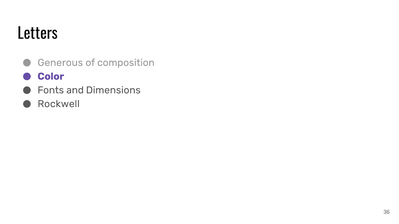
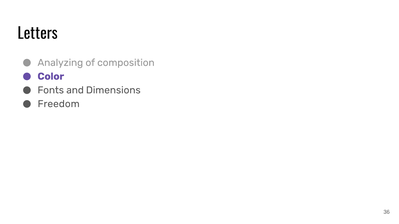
Generous: Generous -> Analyzing
Rockwell: Rockwell -> Freedom
